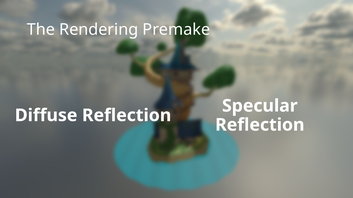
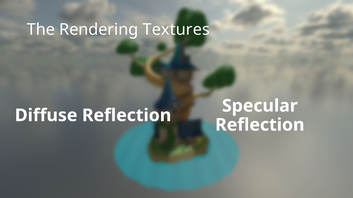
Premake: Premake -> Textures
